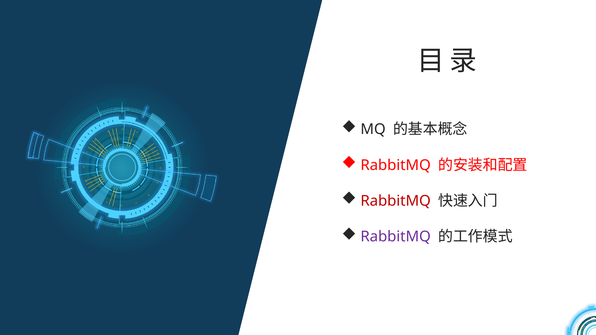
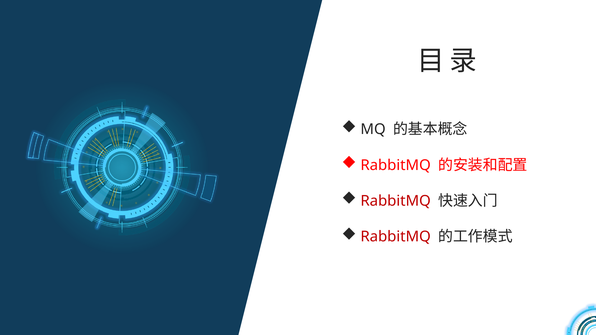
RabbitMQ at (396, 237) colour: purple -> red
